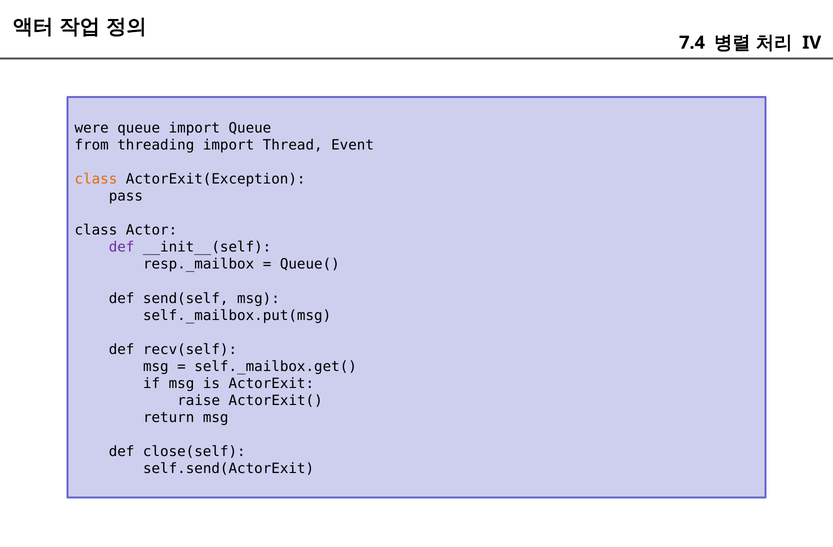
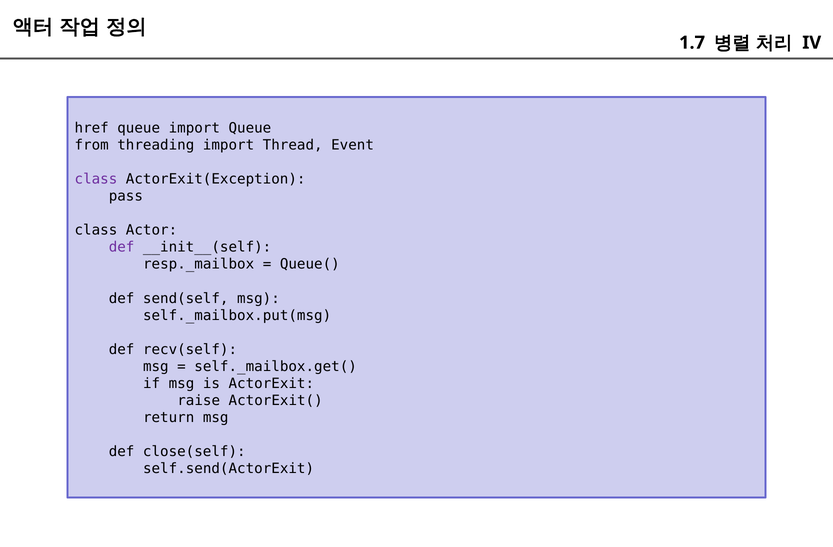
7.4: 7.4 -> 1.7
were: were -> href
class at (96, 179) colour: orange -> purple
